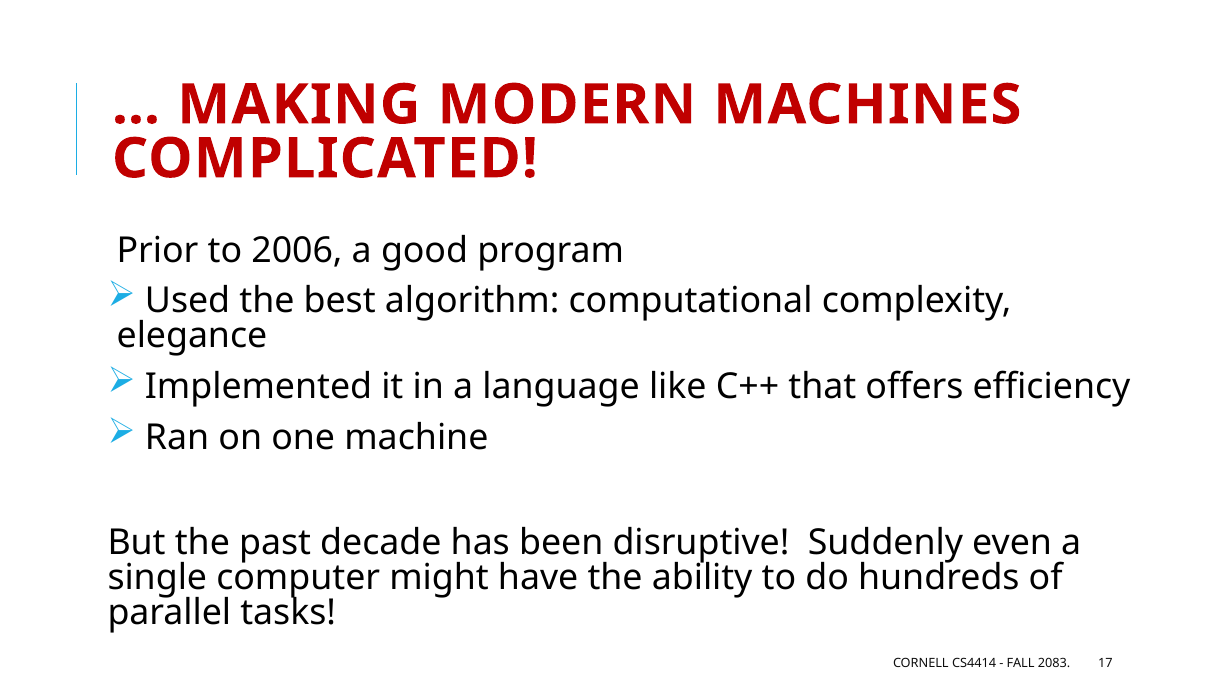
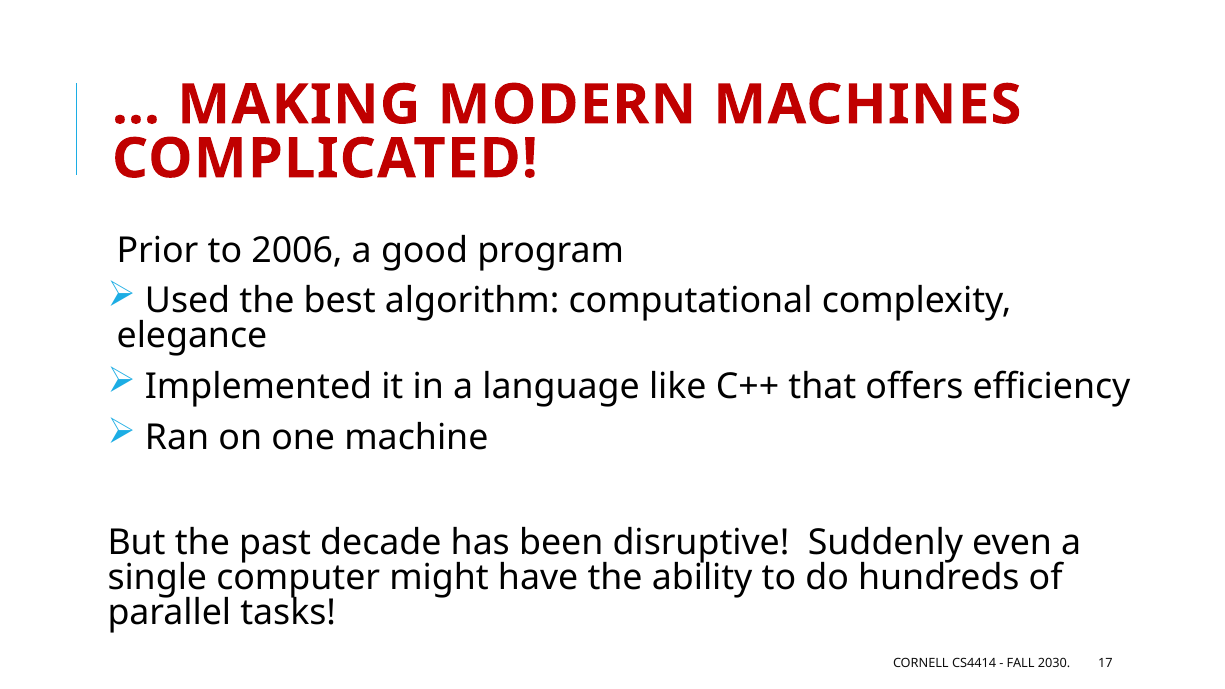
2083: 2083 -> 2030
